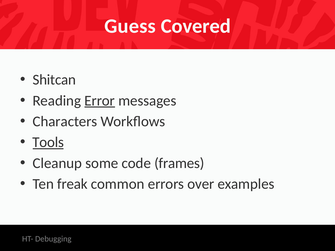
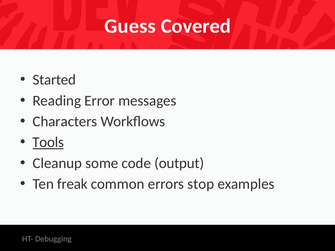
Shitcan: Shitcan -> Started
Error underline: present -> none
frames: frames -> output
over: over -> stop
